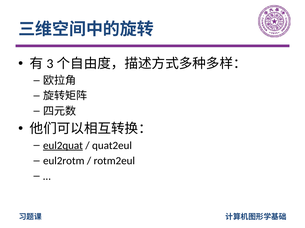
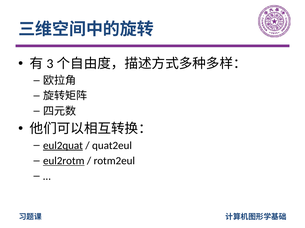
eul2rotm underline: none -> present
